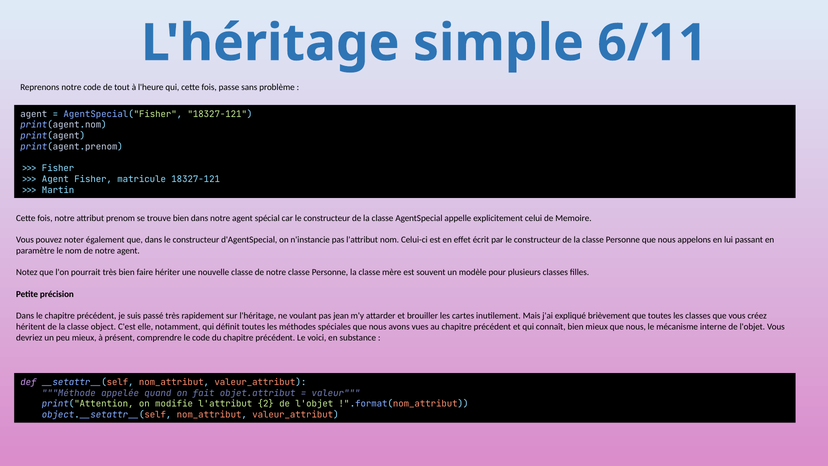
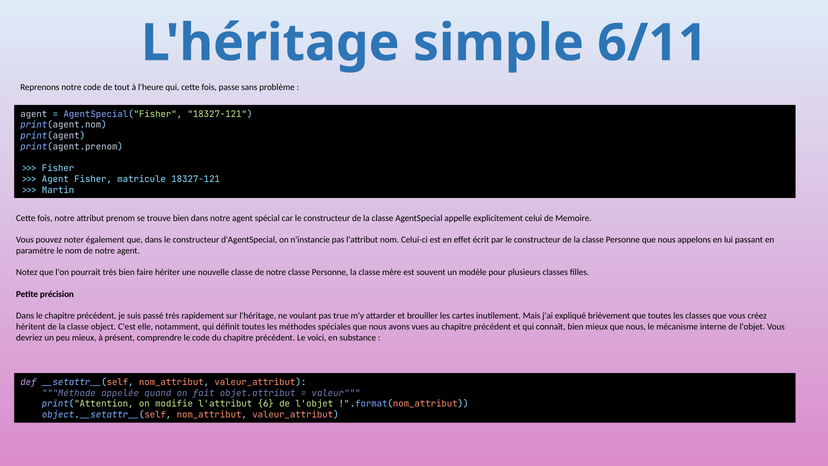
jean: jean -> true
2: 2 -> 6
